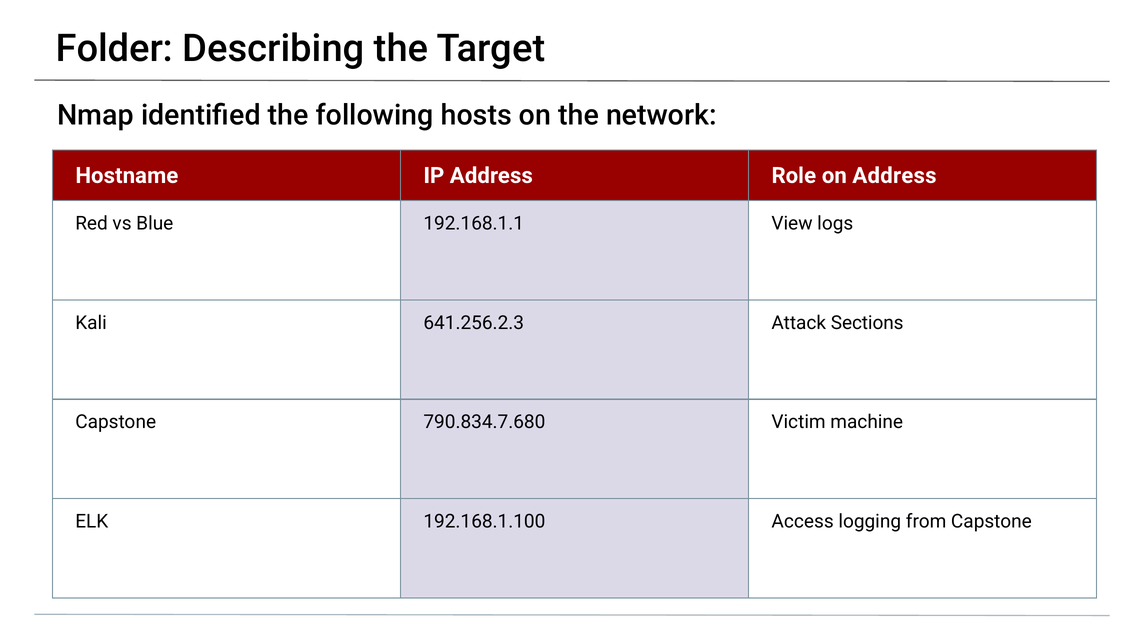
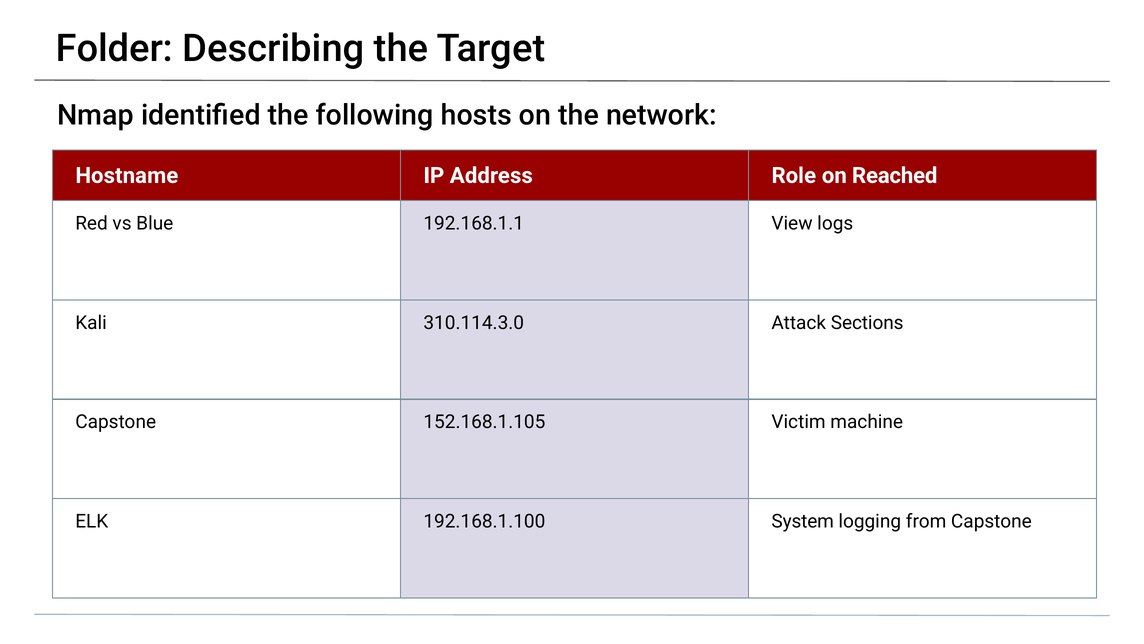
on Address: Address -> Reached
641.256.2.3: 641.256.2.3 -> 310.114.3.0
790.834.7.680: 790.834.7.680 -> 152.168.1.105
Access: Access -> System
